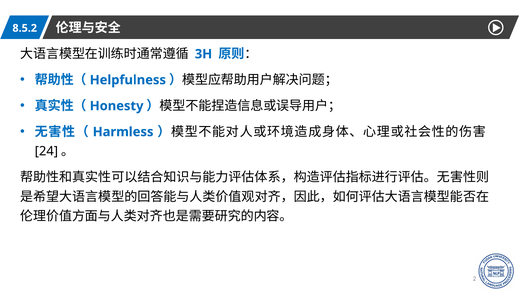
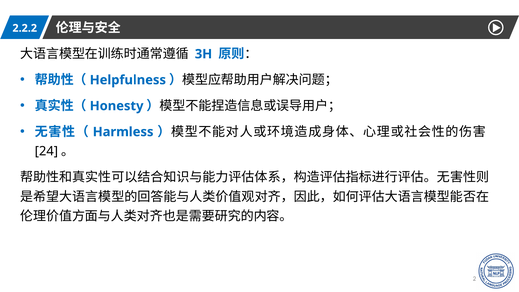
8.5.2: 8.5.2 -> 2.2.2
